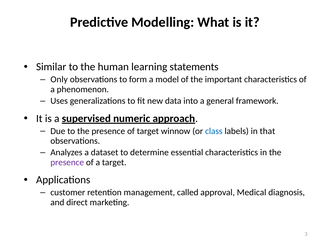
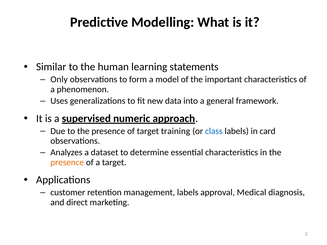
winnow: winnow -> training
that: that -> card
presence at (67, 162) colour: purple -> orange
management called: called -> labels
